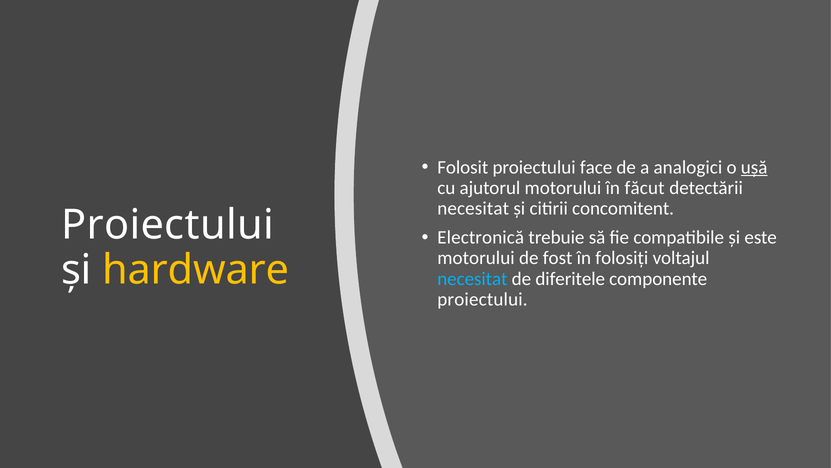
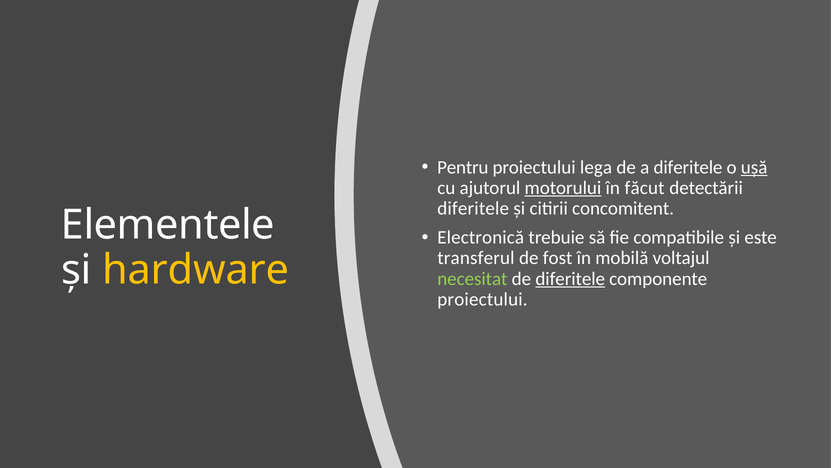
Folosit: Folosit -> Pentru
face: face -> lega
a analogici: analogici -> diferitele
motorului at (563, 188) underline: none -> present
necesitat at (473, 208): necesitat -> diferitele
Proiectului at (167, 225): Proiectului -> Elementele
motorului at (476, 258): motorului -> transferul
folosiți: folosiți -> mobilă
necesitat at (472, 278) colour: light blue -> light green
diferitele at (570, 278) underline: none -> present
